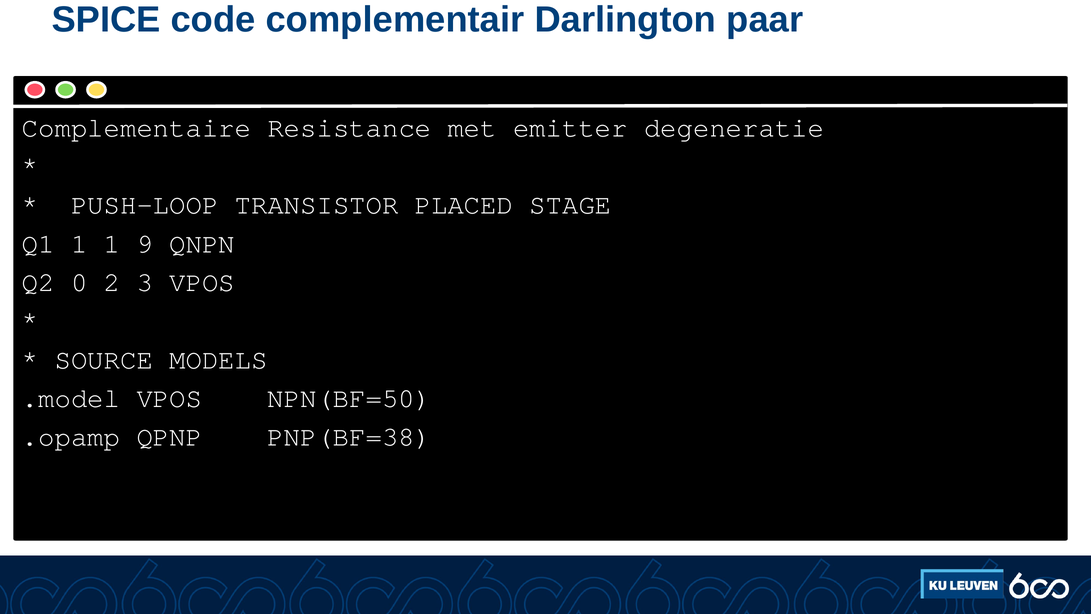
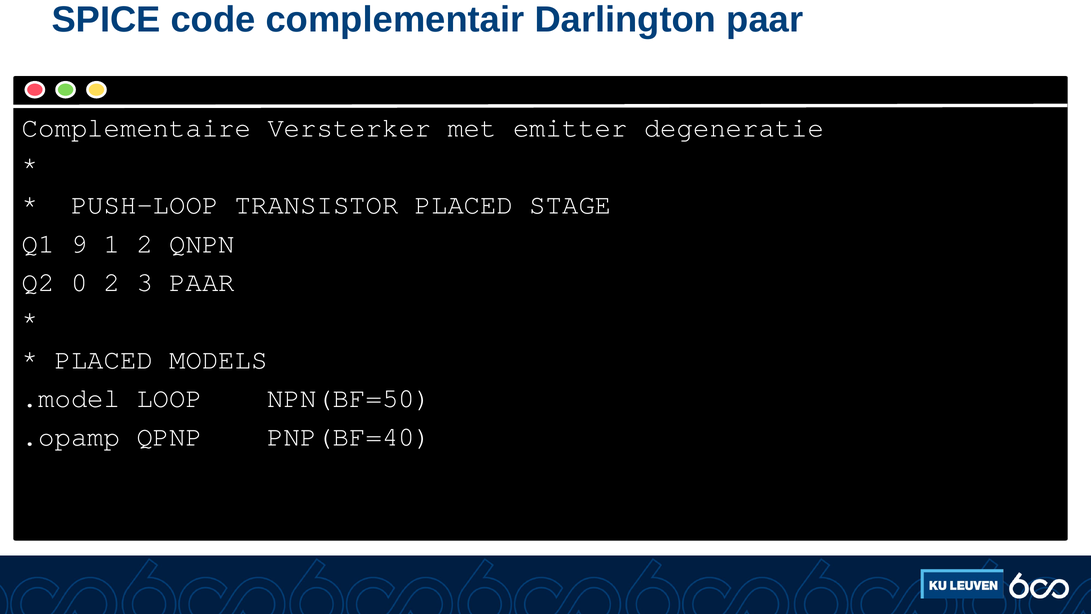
Resistance: Resistance -> Versterker
Q1 1: 1 -> 9
1 9: 9 -> 2
3 VPOS: VPOS -> PAAR
SOURCE at (104, 359): SOURCE -> PLACED
.model VPOS: VPOS -> LOOP
PNP(BF=38: PNP(BF=38 -> PNP(BF=40
